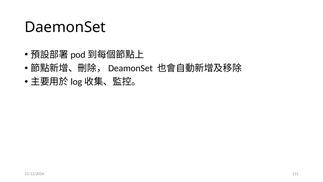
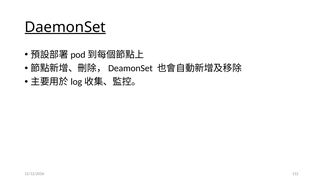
DaemonSet underline: none -> present
